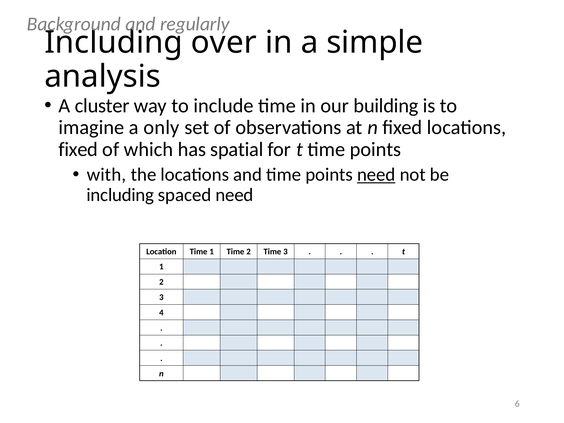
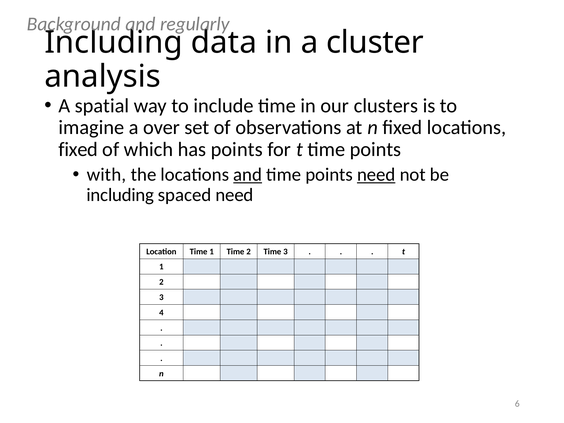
over: over -> data
simple: simple -> cluster
cluster: cluster -> spatial
building: building -> clusters
only: only -> over
has spatial: spatial -> points
and at (248, 175) underline: none -> present
